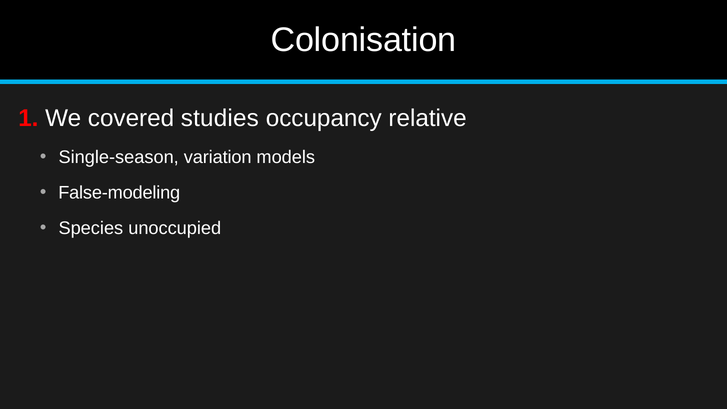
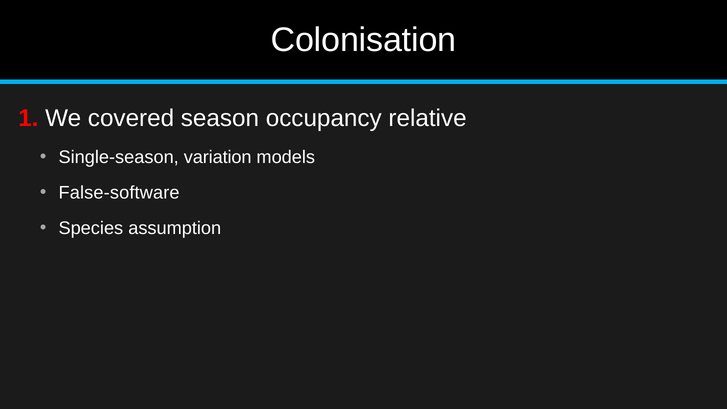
studies: studies -> season
False-modeling: False-modeling -> False-software
unoccupied: unoccupied -> assumption
